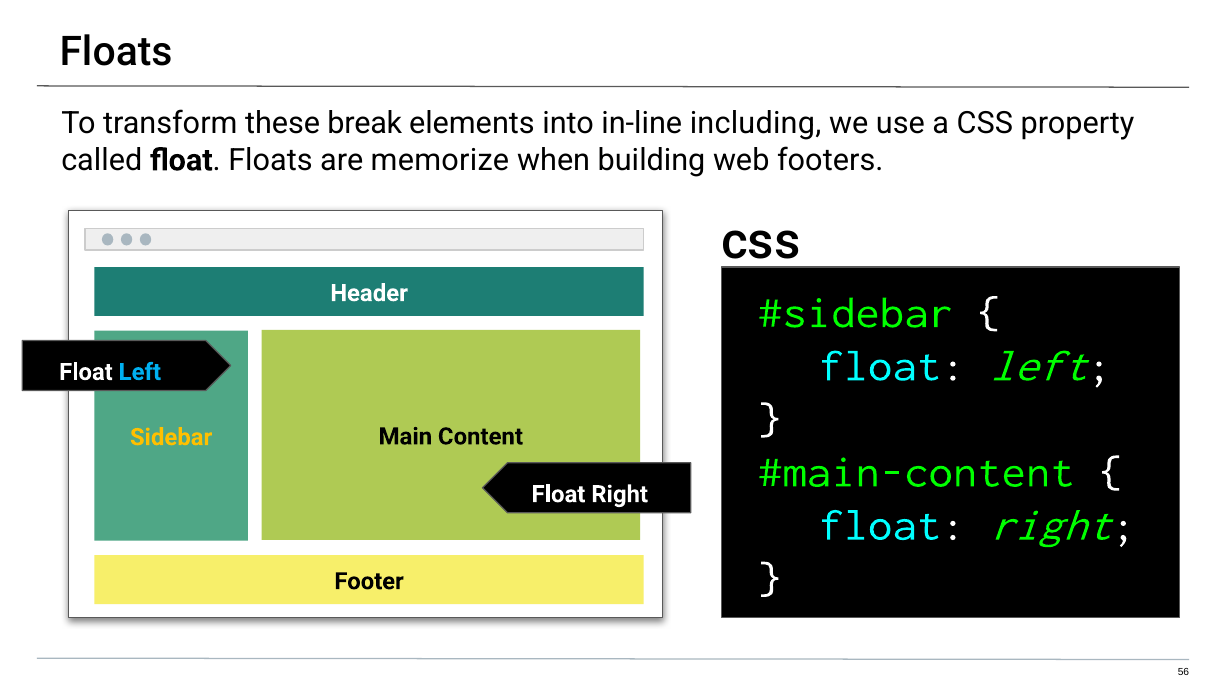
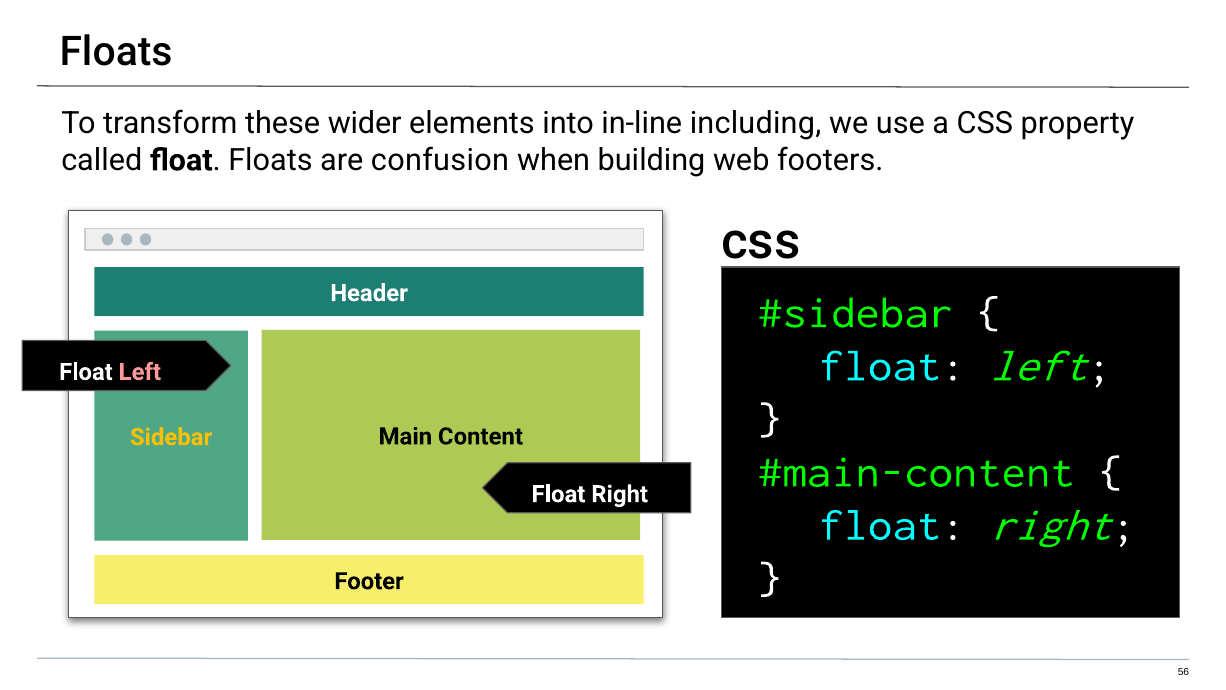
break: break -> wider
memorize: memorize -> confusion
Left at (140, 372) colour: light blue -> pink
